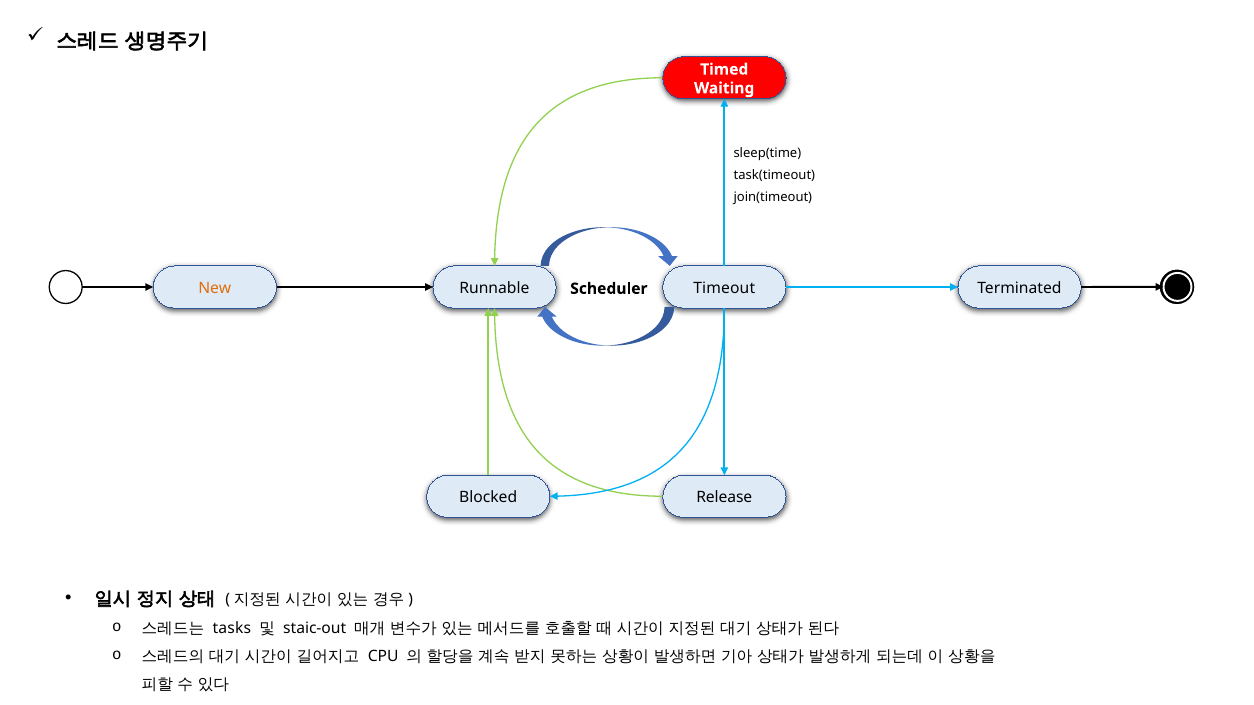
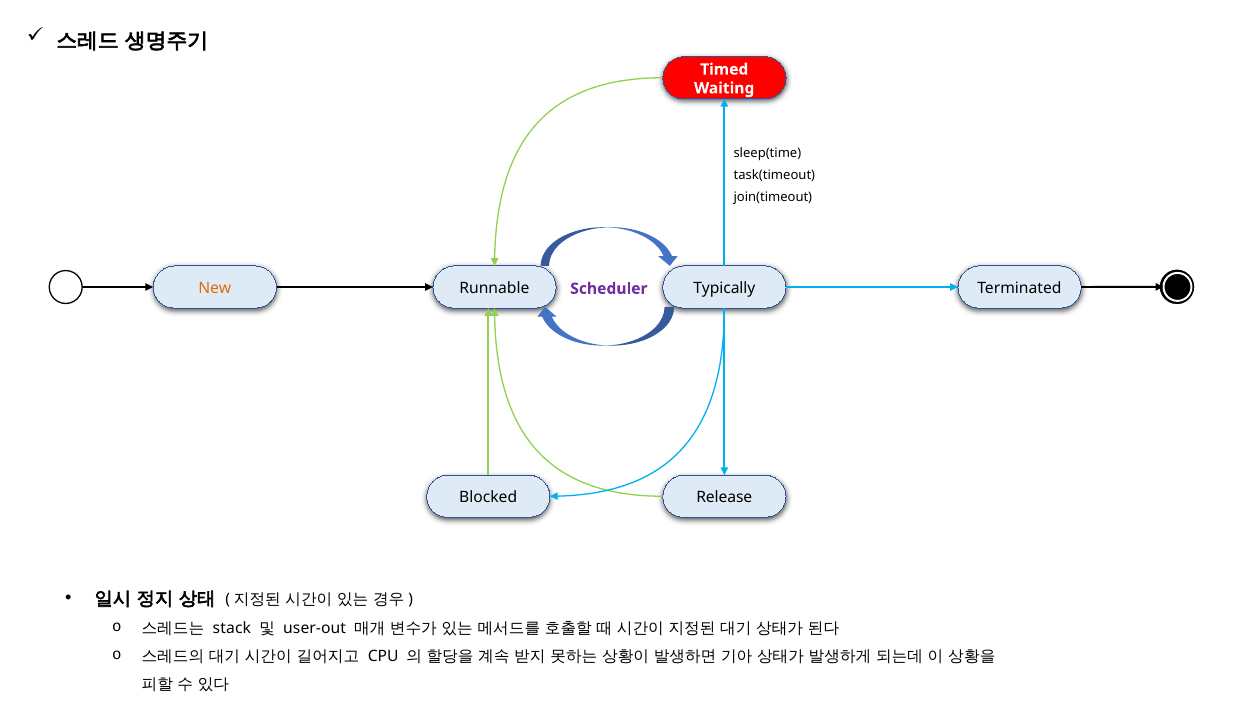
Timeout: Timeout -> Typically
Scheduler colour: black -> purple
tasks: tasks -> stack
staic-out: staic-out -> user-out
